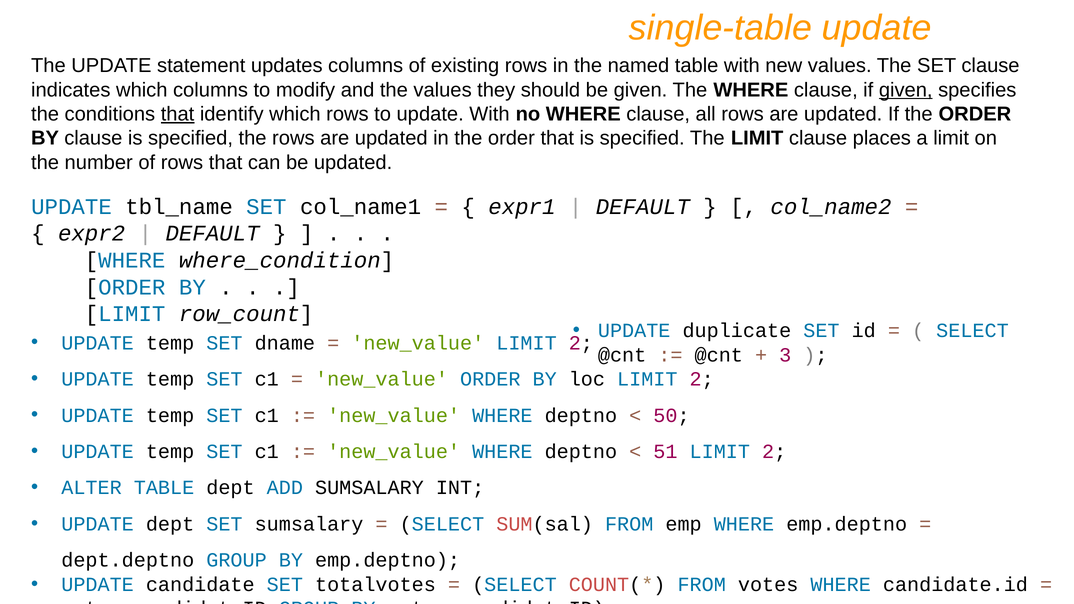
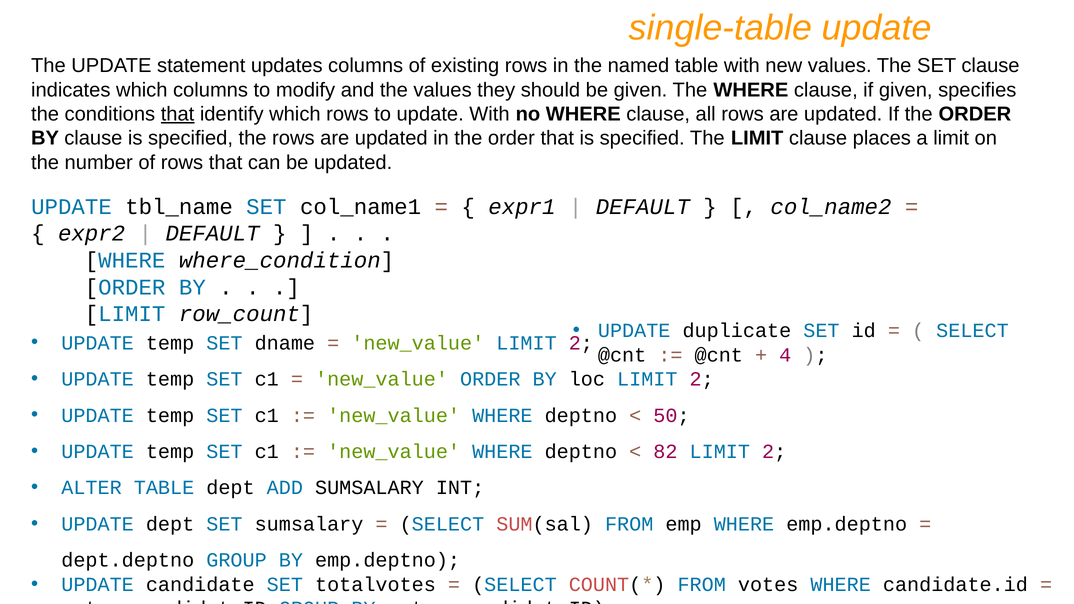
given at (906, 90) underline: present -> none
3: 3 -> 4
51: 51 -> 82
